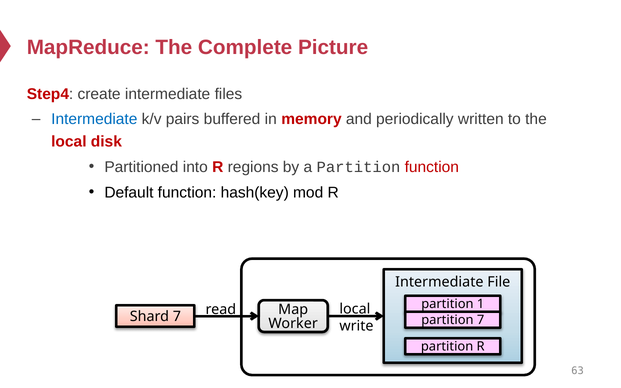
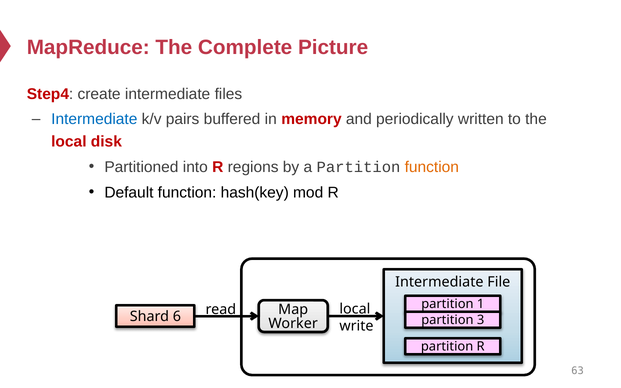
function at (432, 167) colour: red -> orange
Shard 7: 7 -> 6
partition 7: 7 -> 3
